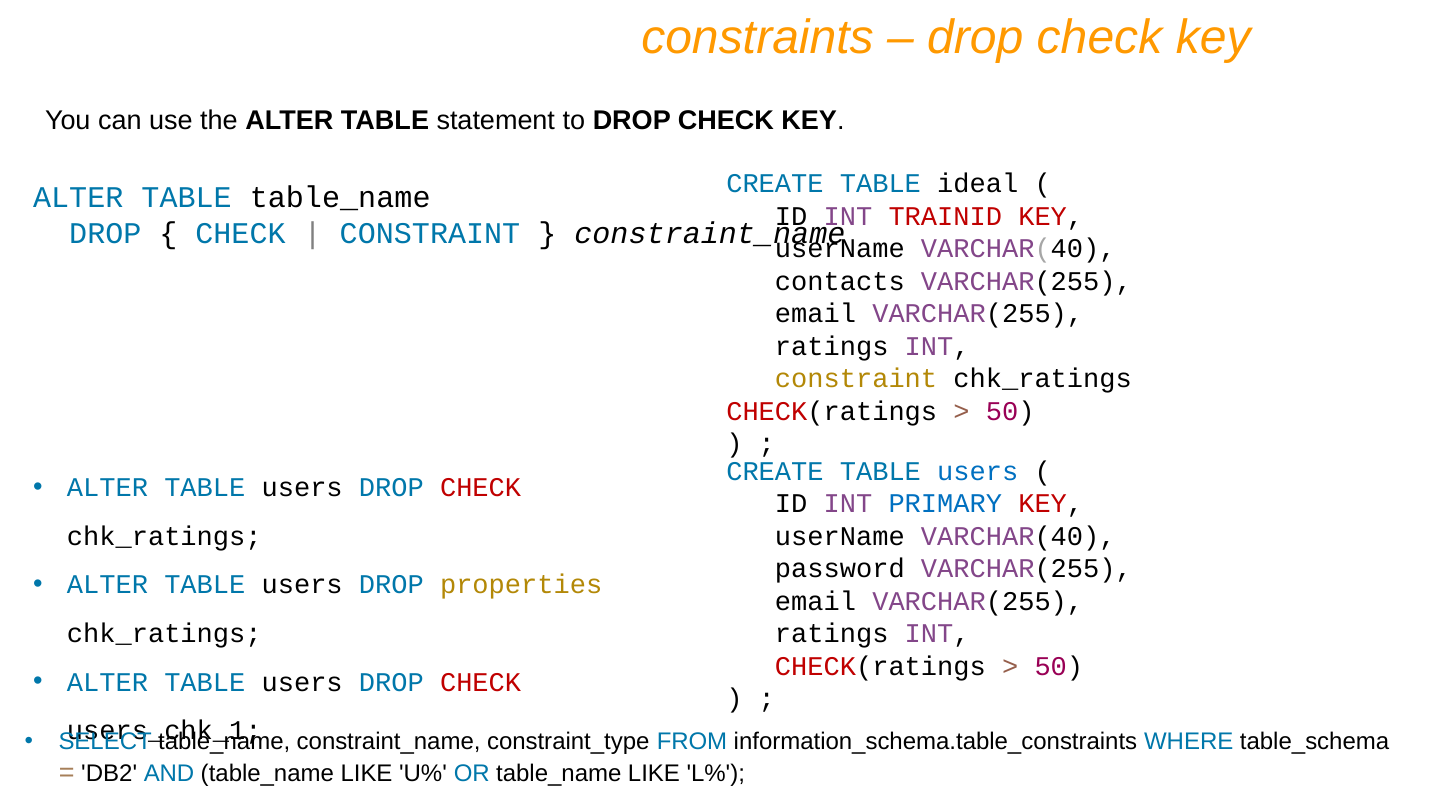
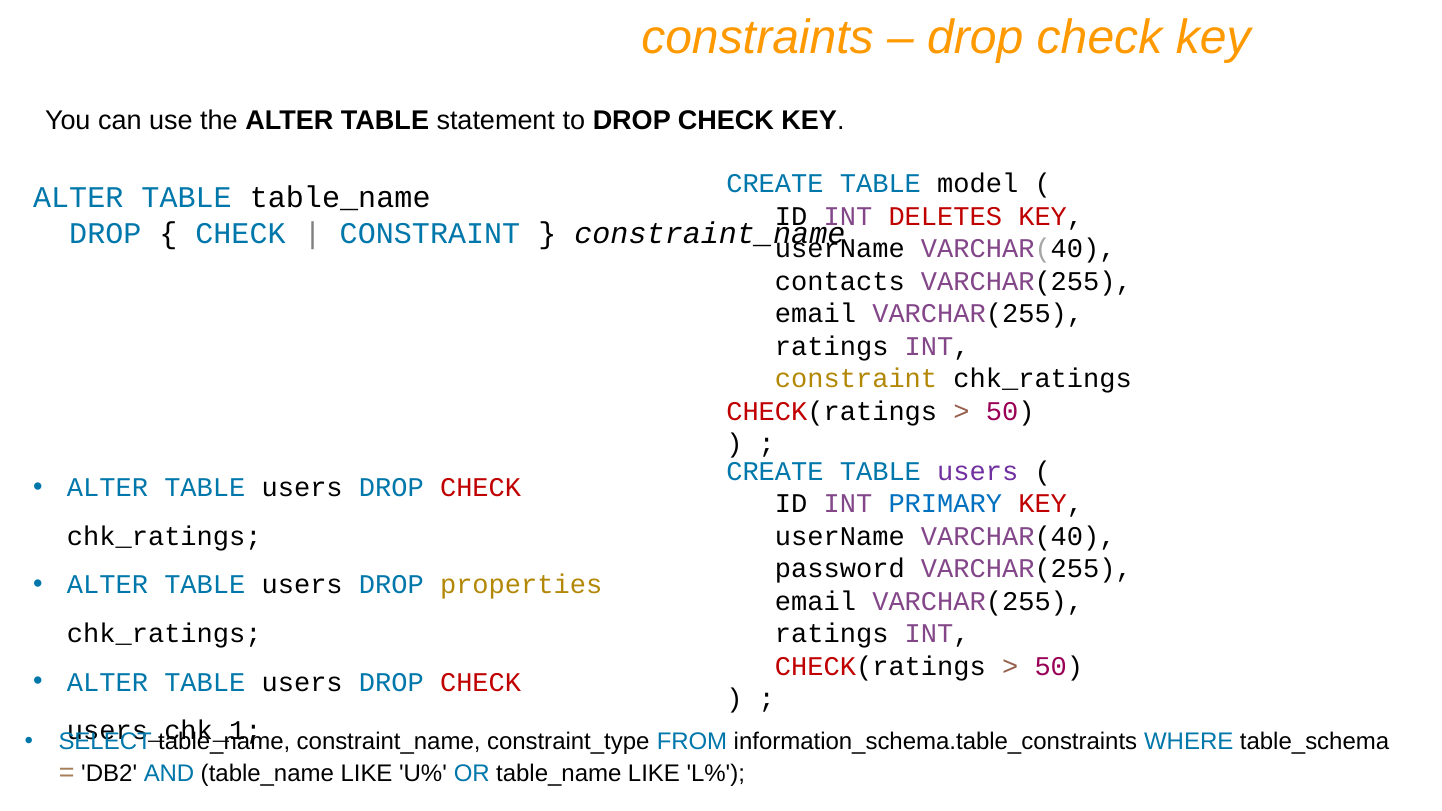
ideal: ideal -> model
TRAINID: TRAINID -> DELETES
users at (978, 472) colour: blue -> purple
